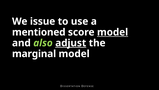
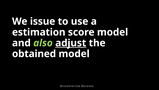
mentioned: mentioned -> estimation
model at (113, 32) underline: present -> none
marginal: marginal -> obtained
